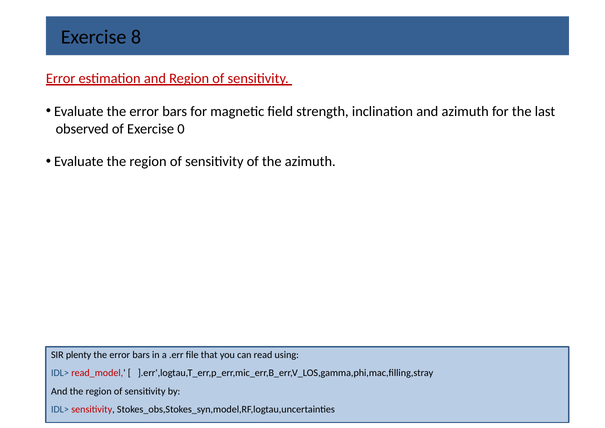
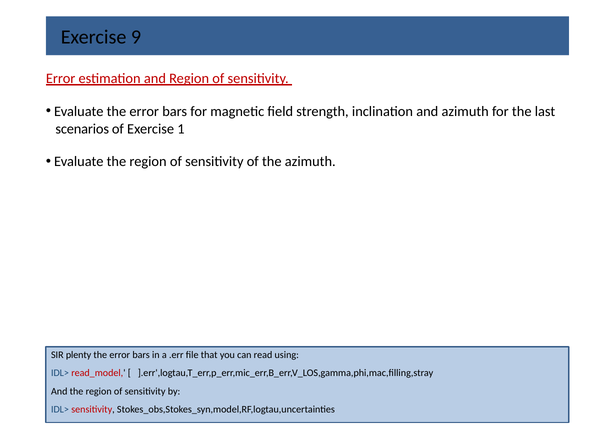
8: 8 -> 9
observed: observed -> scenarios
0: 0 -> 1
